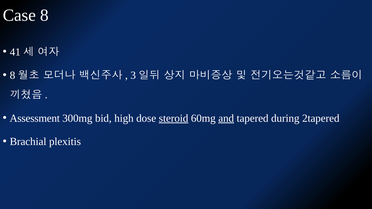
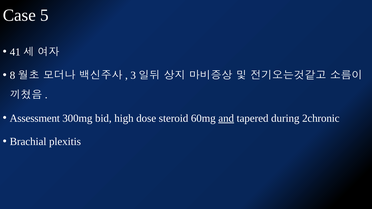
8: 8 -> 5
steroid underline: present -> none
2tapered: 2tapered -> 2chronic
